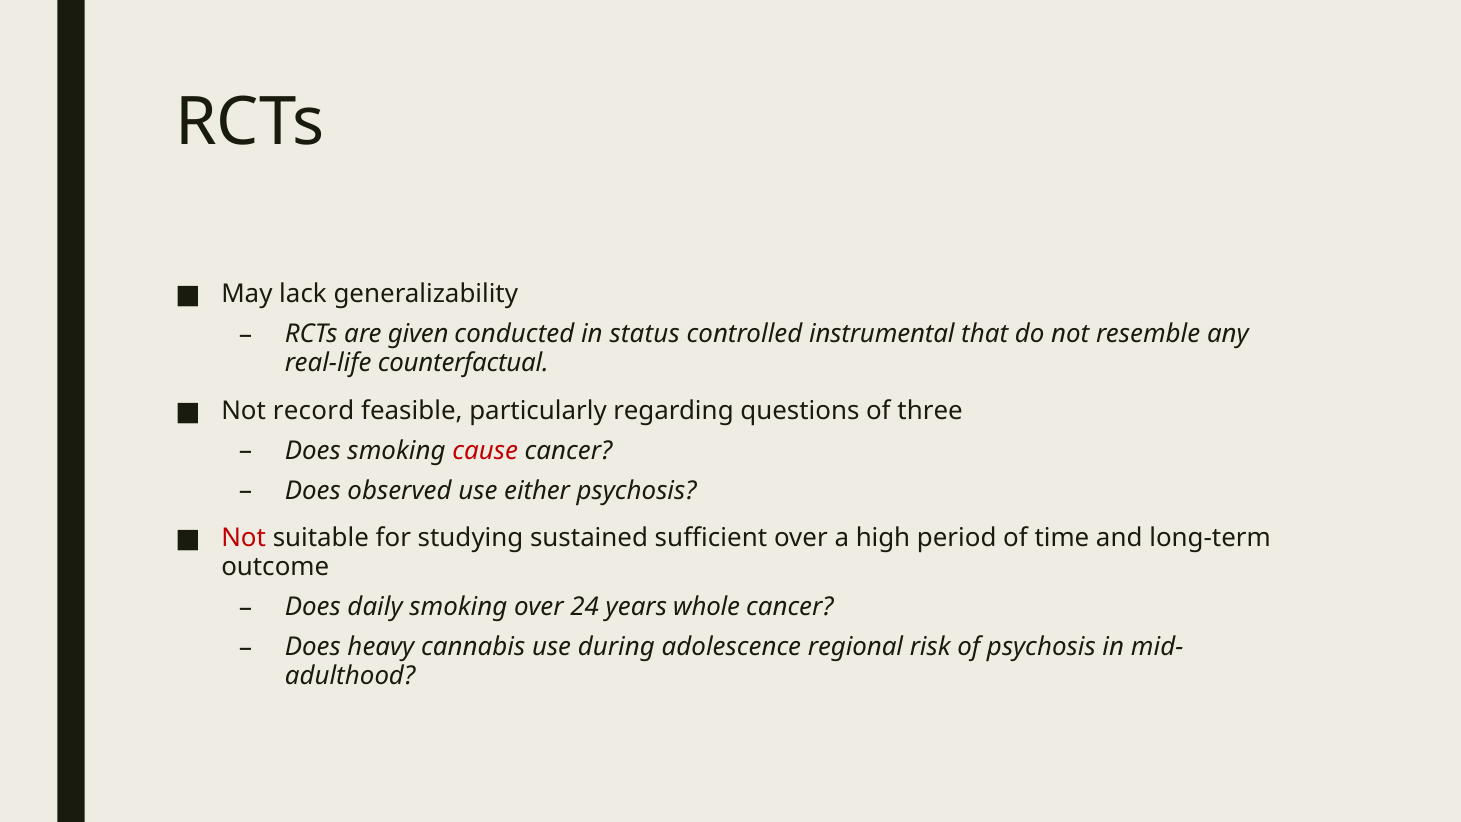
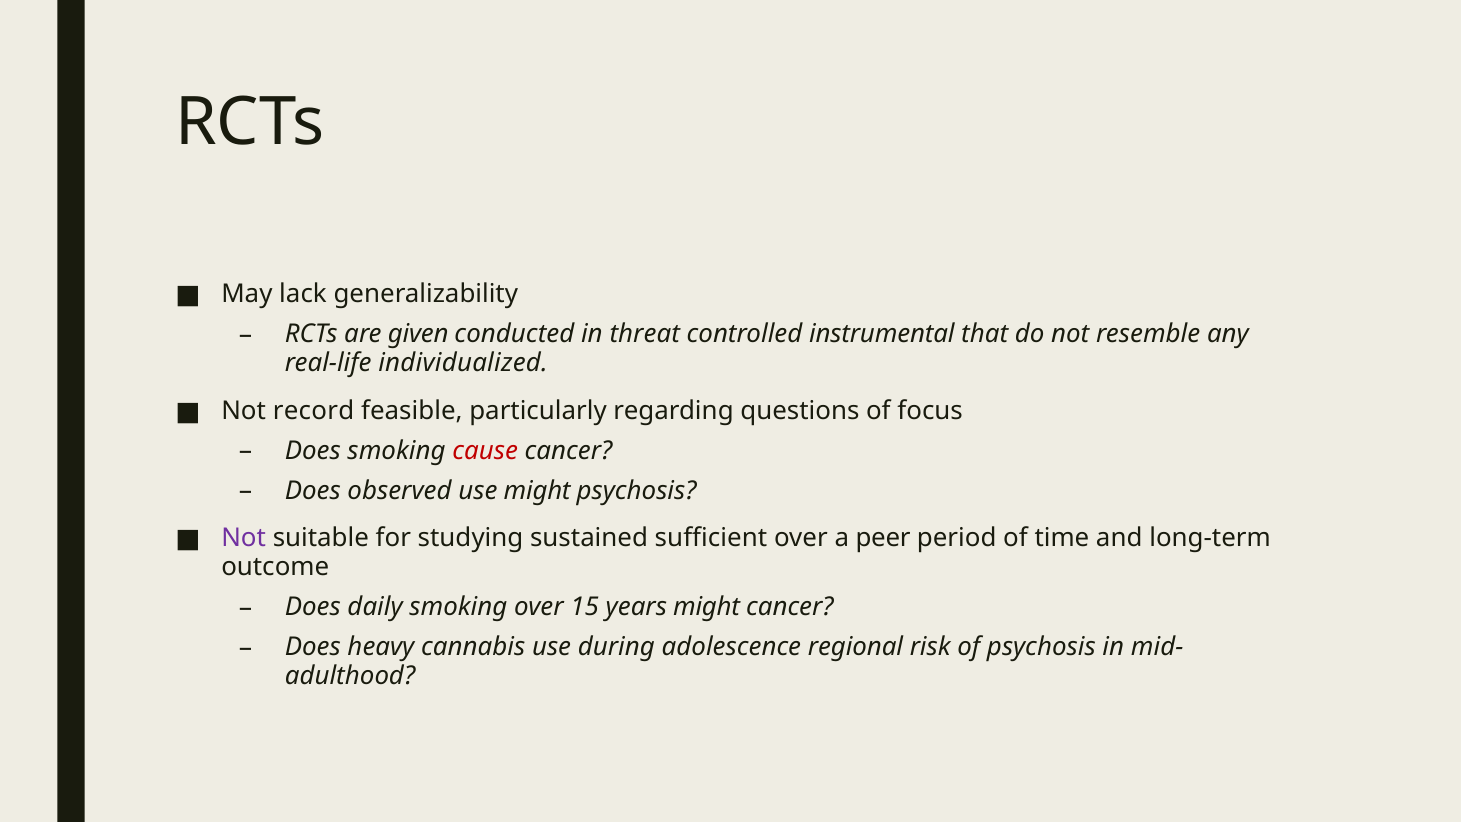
status: status -> threat
counterfactual: counterfactual -> individualized
three: three -> focus
use either: either -> might
Not at (244, 538) colour: red -> purple
high: high -> peer
24: 24 -> 15
years whole: whole -> might
